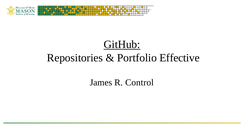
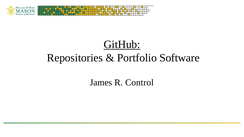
Effective: Effective -> Software
